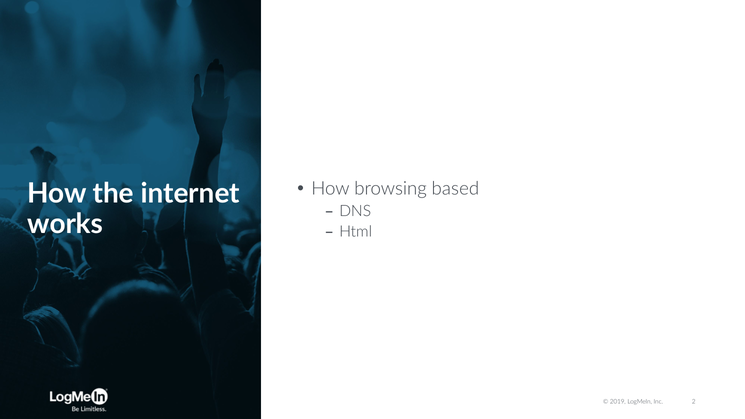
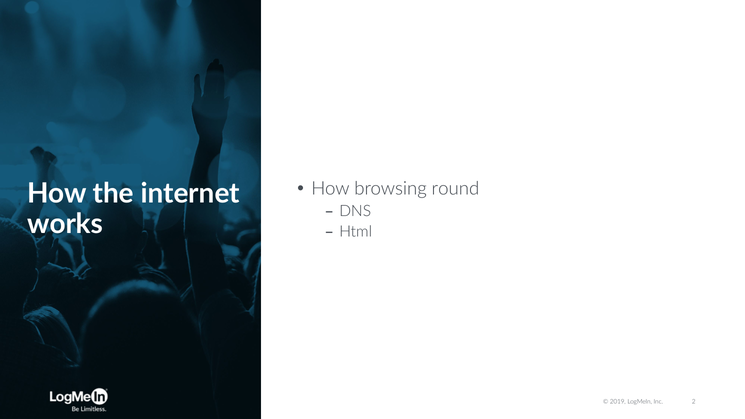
based: based -> round
